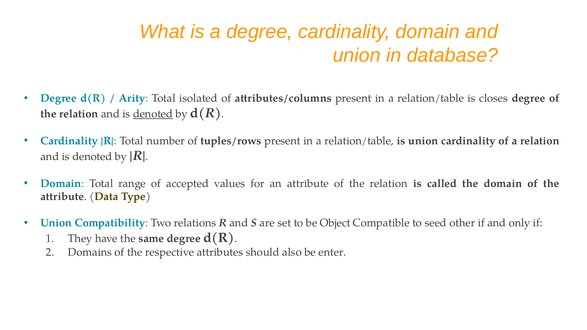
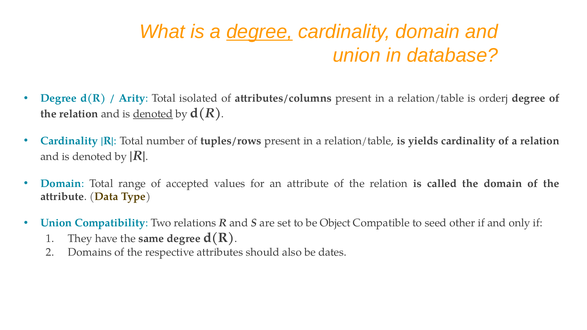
degree at (260, 32) underline: none -> present
closes: closes -> orderj
is union: union -> yields
enter: enter -> dates
